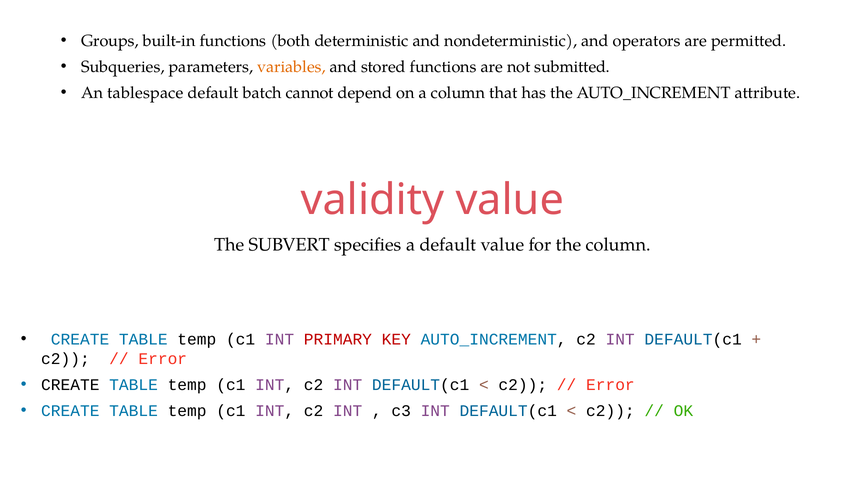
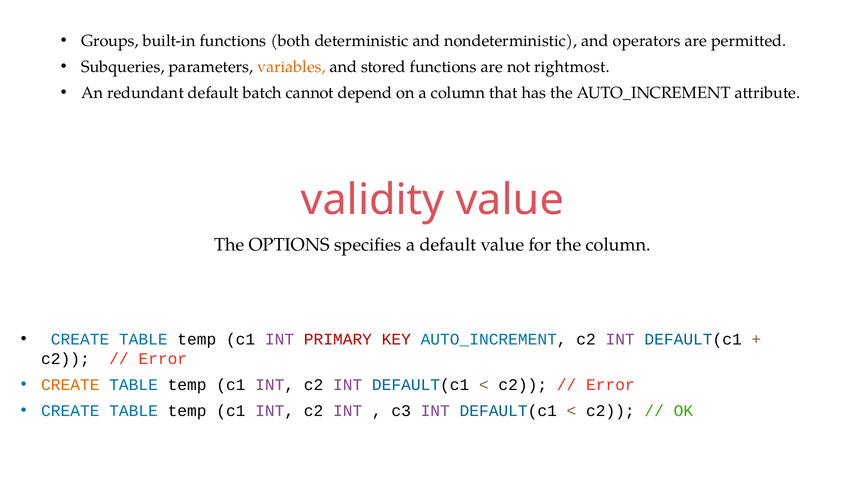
submitted: submitted -> rightmost
tablespace: tablespace -> redundant
SUBVERT: SUBVERT -> OPTIONS
CREATE at (70, 384) colour: black -> orange
